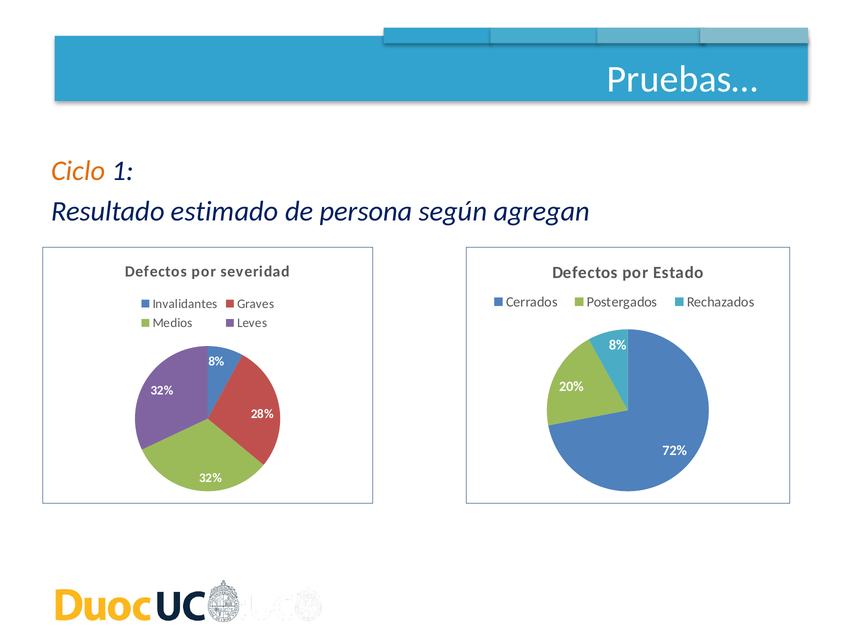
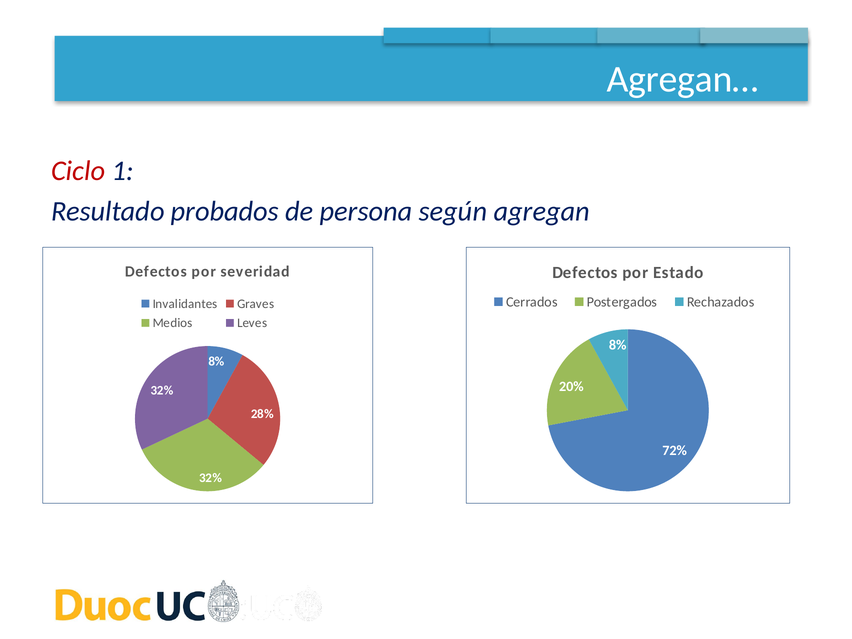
Pruebas…: Pruebas… -> Agregan…
Ciclo colour: orange -> red
estimado: estimado -> probados
